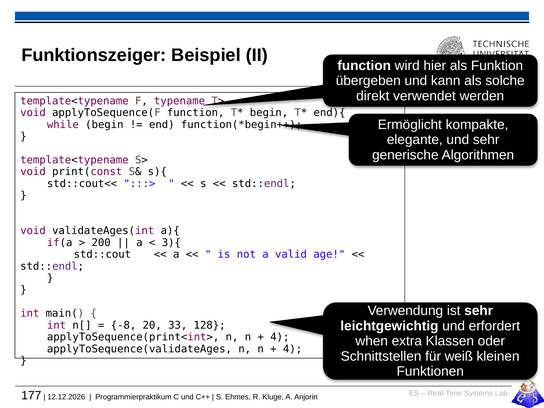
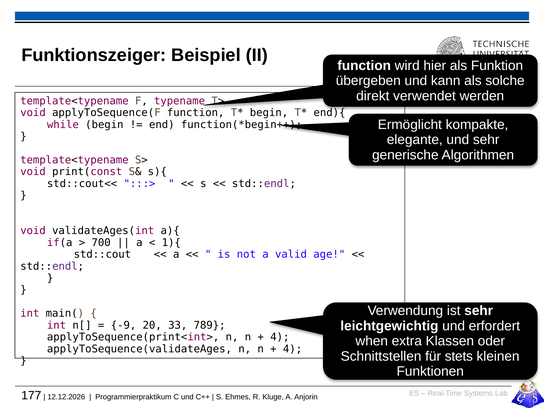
200: 200 -> 700
3){: 3){ -> 1){
-8: -8 -> -9
128: 128 -> 789
weiß: weiß -> stets
